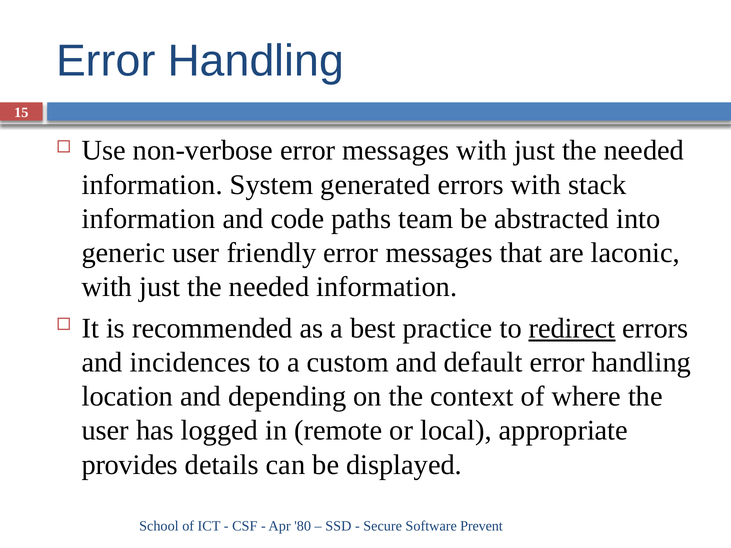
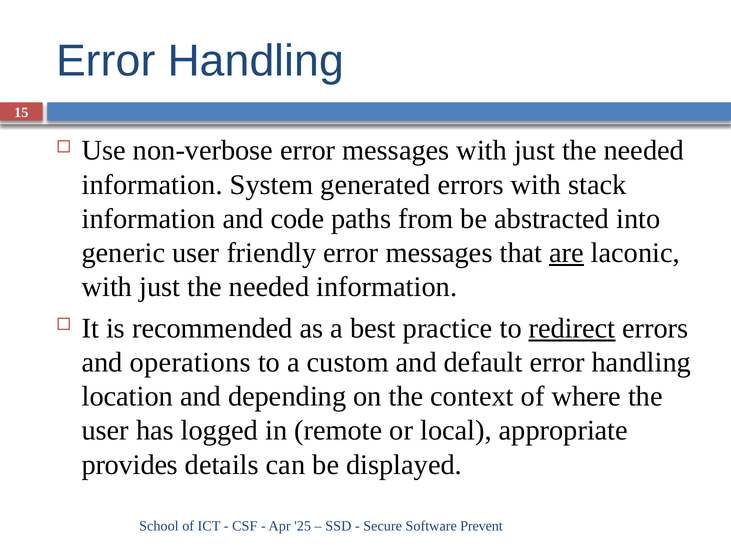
team: team -> from
are underline: none -> present
incidences: incidences -> operations
80: 80 -> 25
